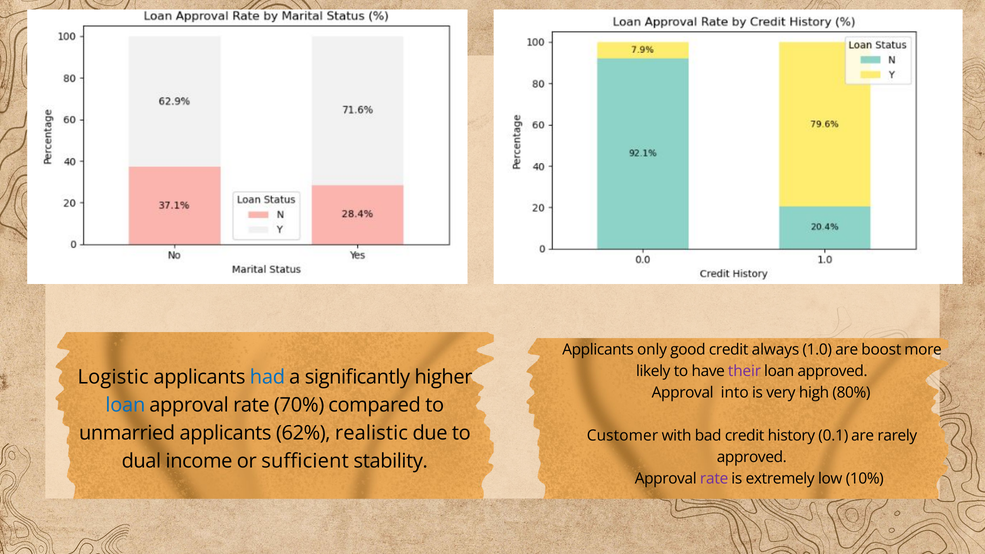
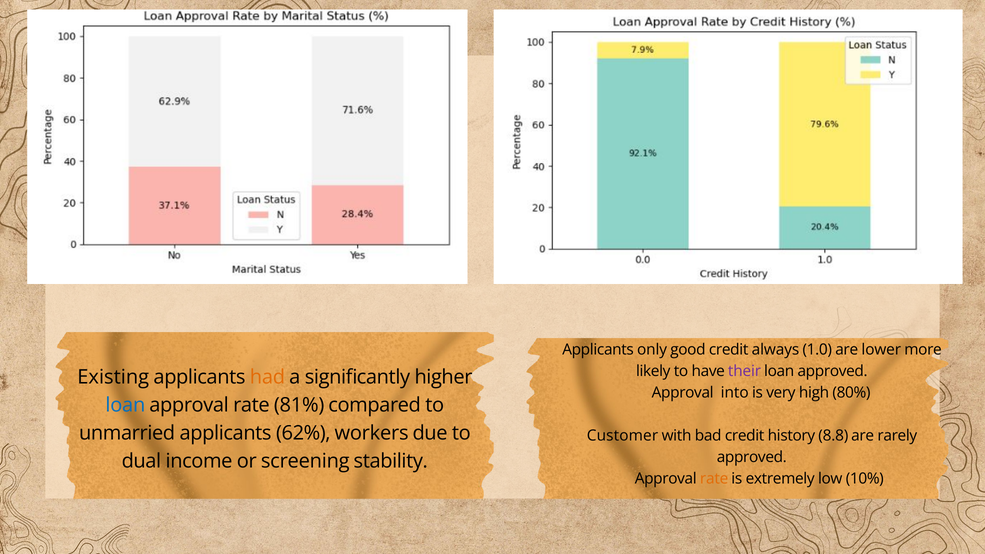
boost: boost -> lower
Logistic: Logistic -> Existing
had colour: blue -> orange
70%: 70% -> 81%
realistic: realistic -> workers
0.1: 0.1 -> 8.8
sufficient: sufficient -> screening
rate at (714, 479) colour: purple -> orange
